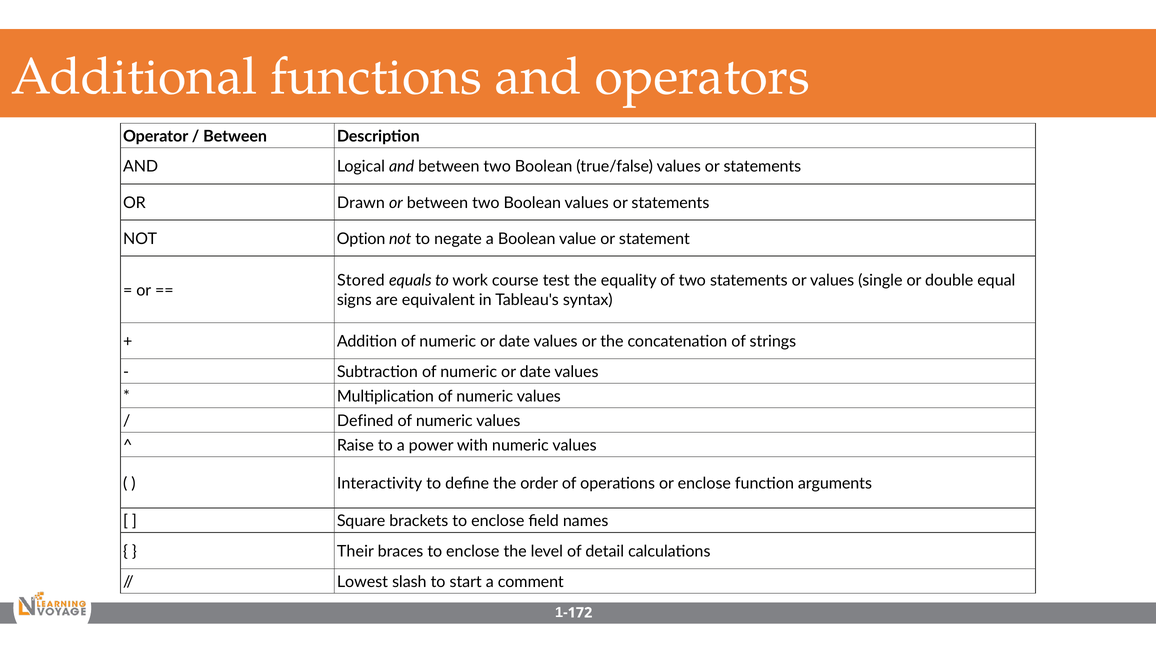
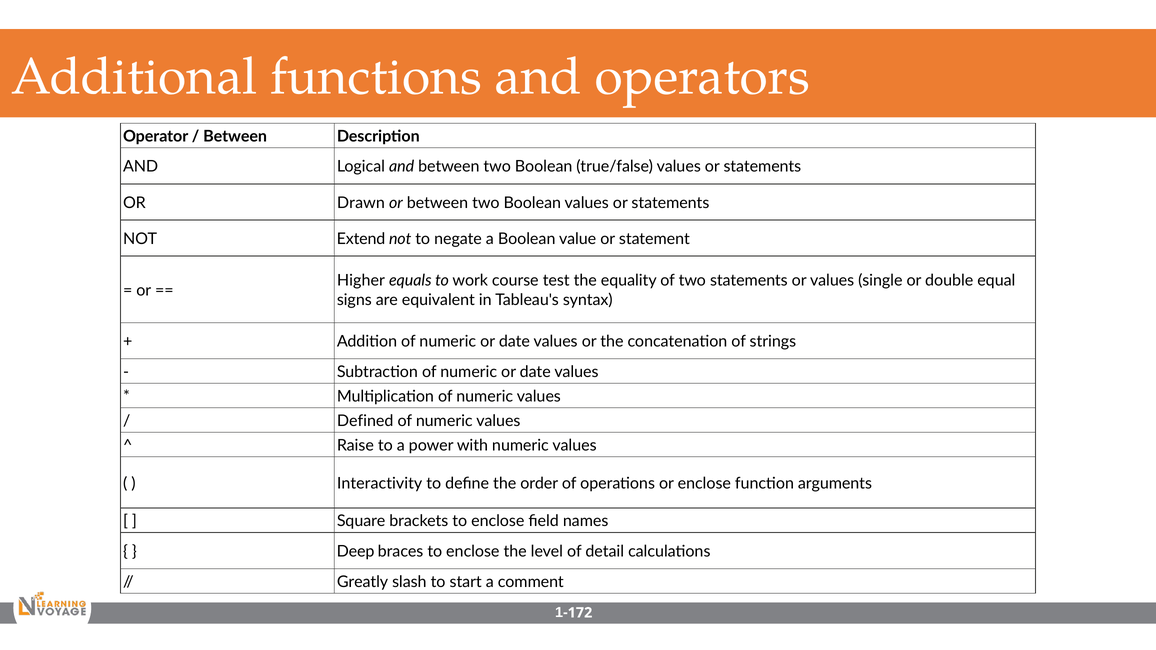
Option: Option -> Extend
Stored: Stored -> Higher
Their: Their -> Deep
Lowest: Lowest -> Greatly
